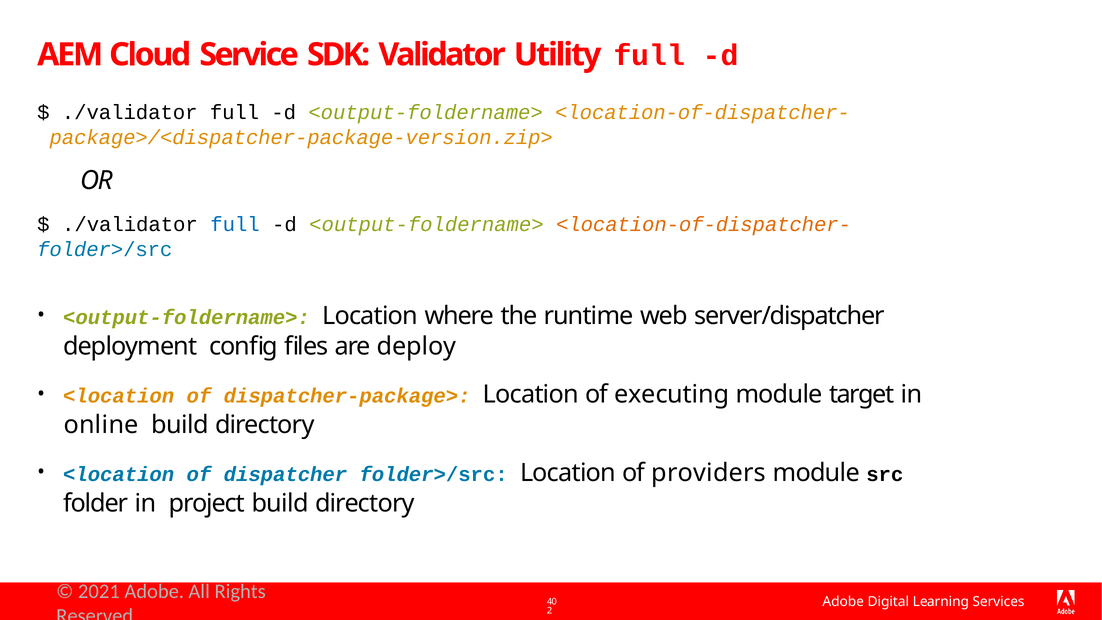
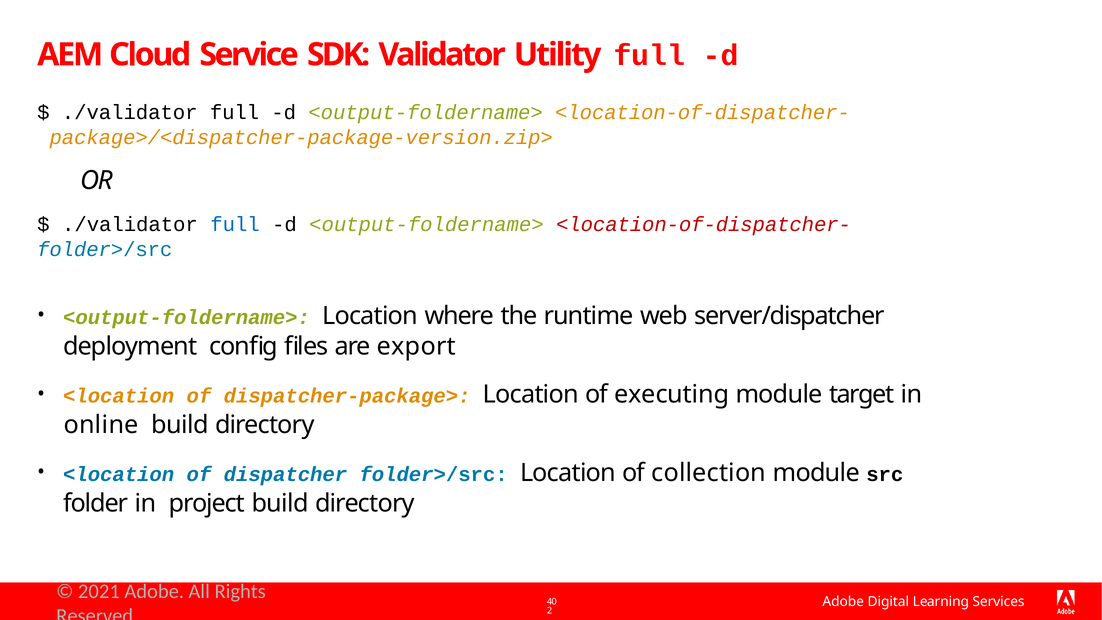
<location-of-dispatcher- at (704, 225) colour: orange -> red
deploy: deploy -> export
providers: providers -> collection
